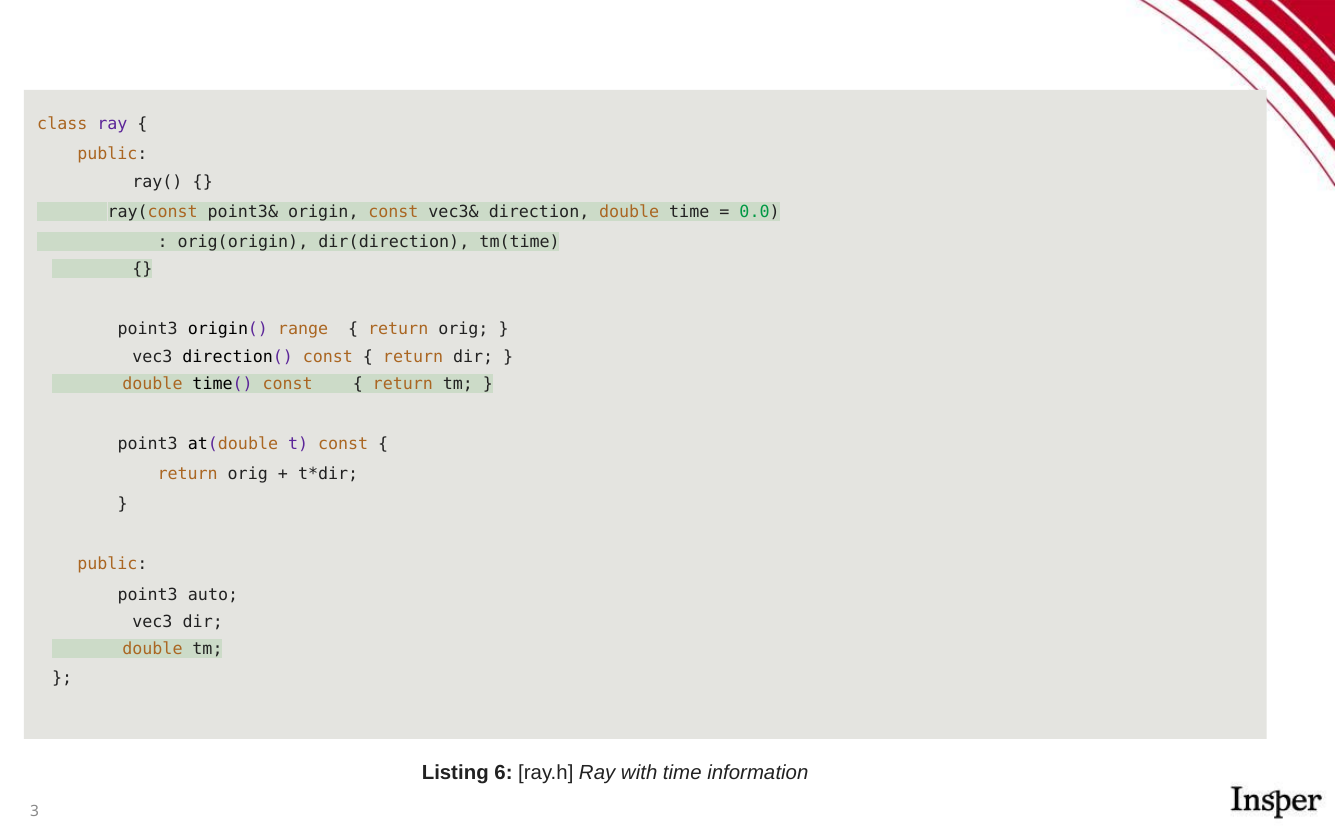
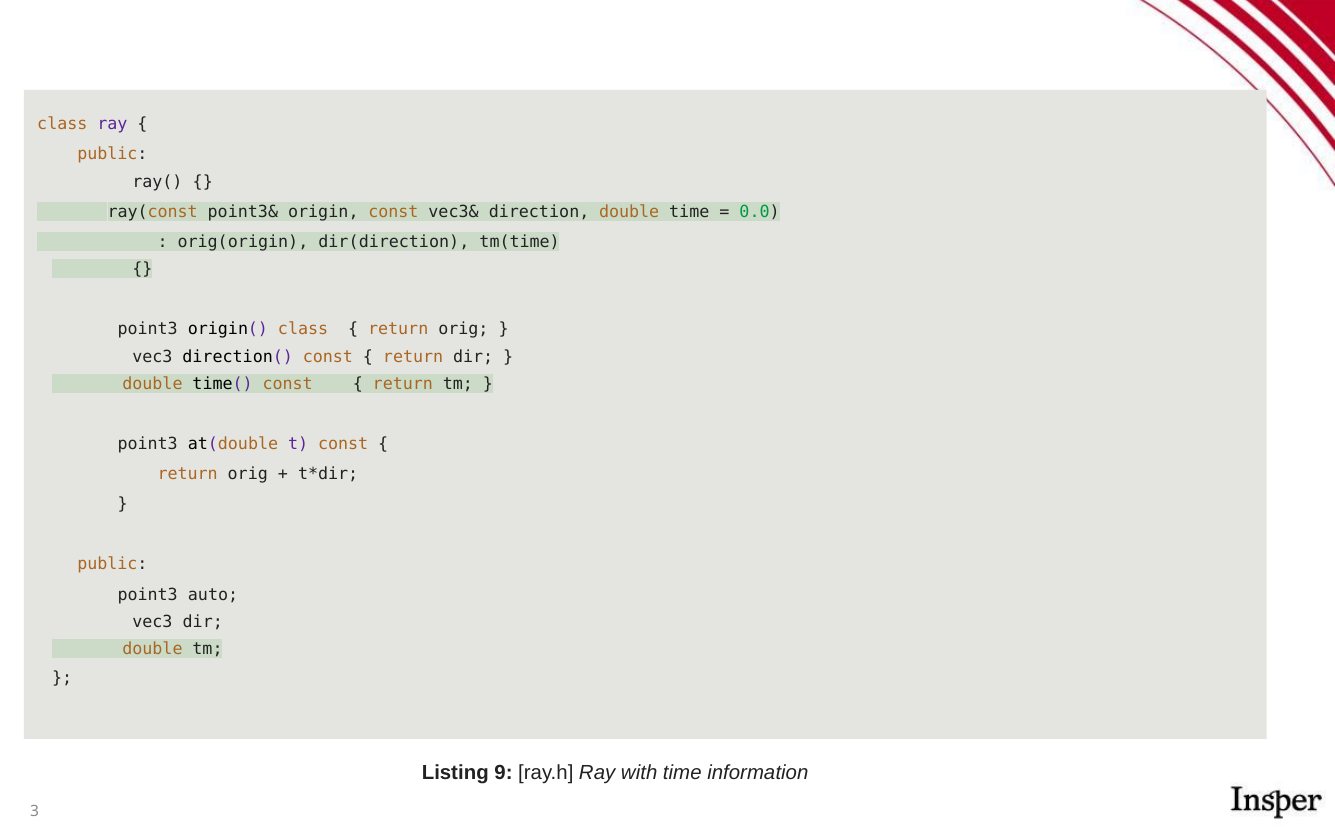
origin( range: range -> class
6: 6 -> 9
